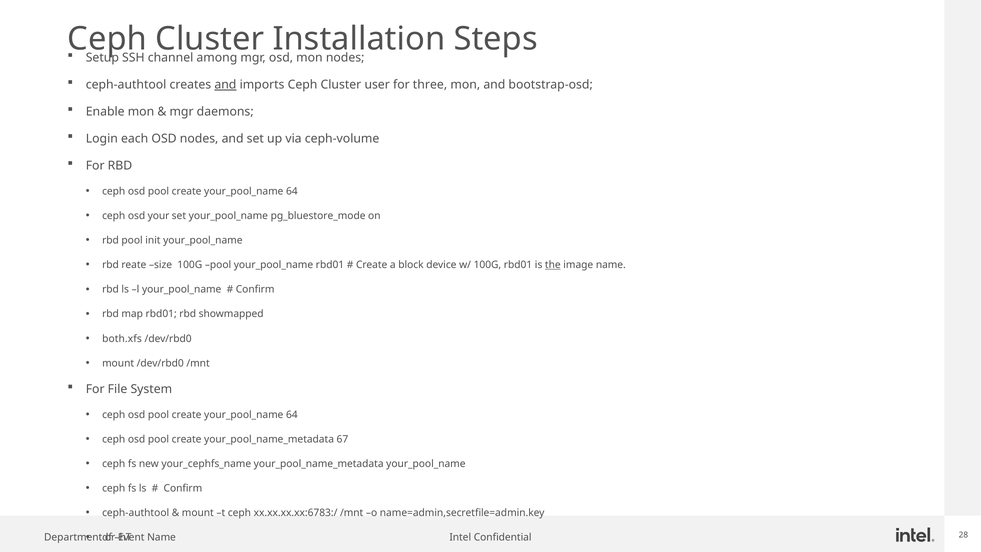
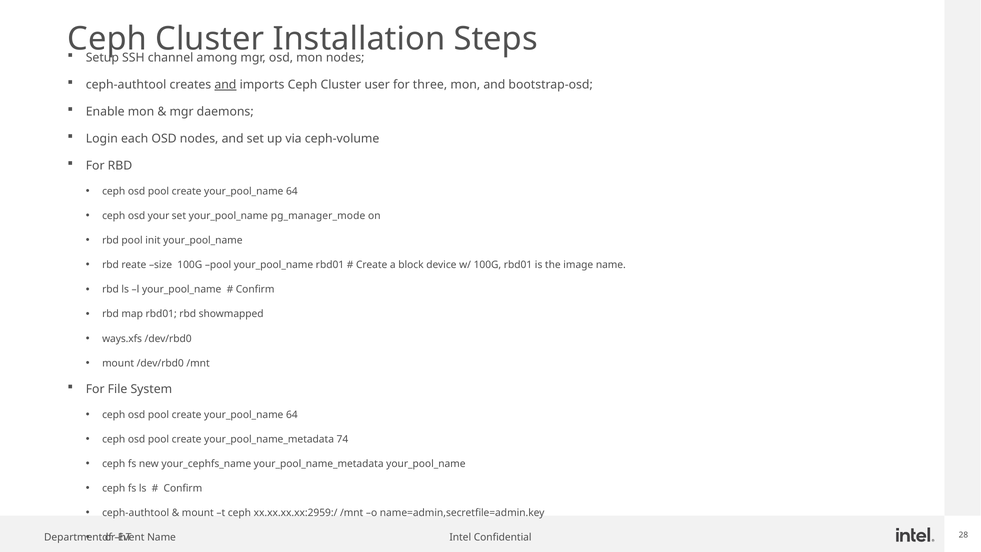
pg_bluestore_mode: pg_bluestore_mode -> pg_manager_mode
the underline: present -> none
both.xfs: both.xfs -> ways.xfs
67: 67 -> 74
xx.xx.xx.xx:6783:/: xx.xx.xx.xx:6783:/ -> xx.xx.xx.xx:2959:/
